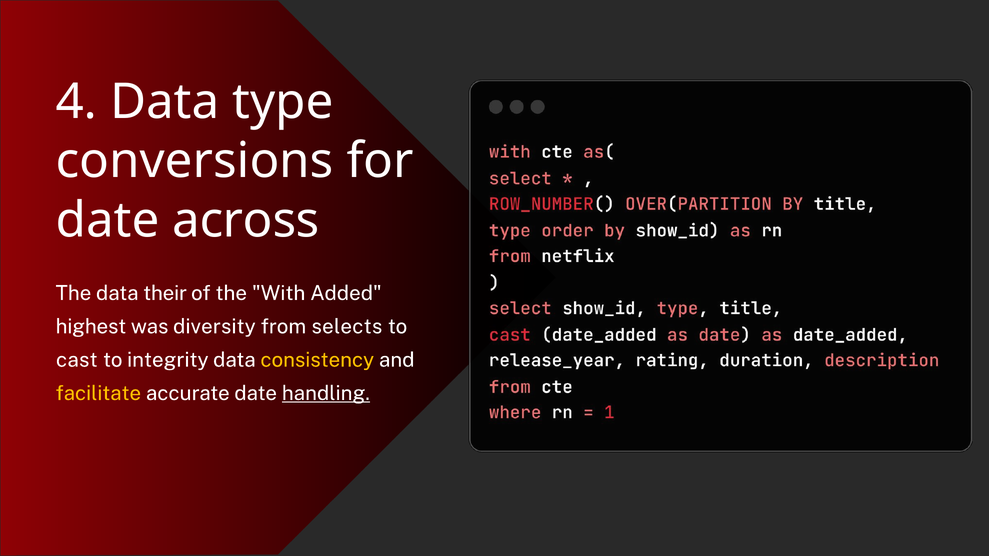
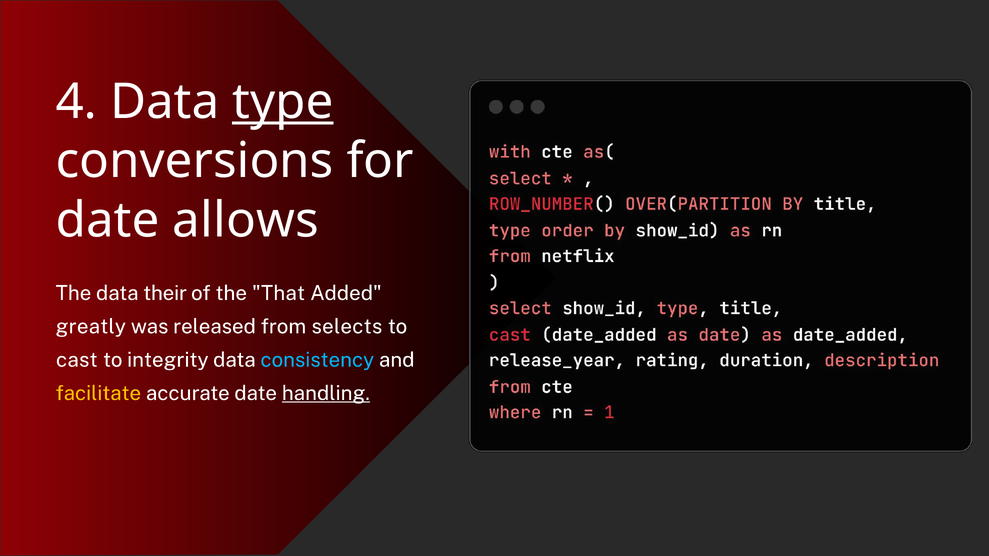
type underline: none -> present
across: across -> allows
With: With -> That
highest: highest -> greatly
diversity: diversity -> released
consistency colour: yellow -> light blue
